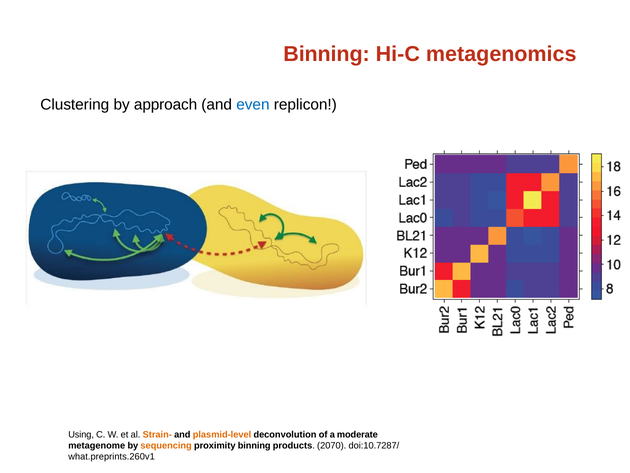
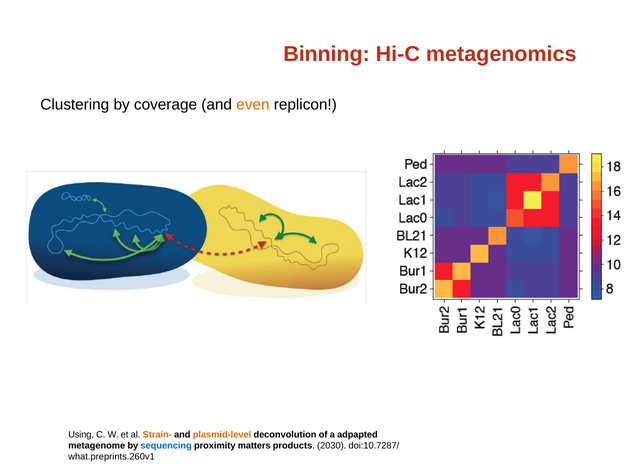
approach: approach -> coverage
even colour: blue -> orange
moderate: moderate -> adpapted
sequencing colour: orange -> blue
proximity binning: binning -> matters
2070: 2070 -> 2030
